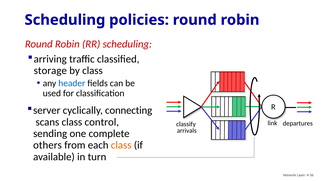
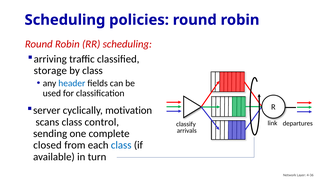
connecting: connecting -> motivation
others: others -> closed
class at (121, 145) colour: orange -> blue
